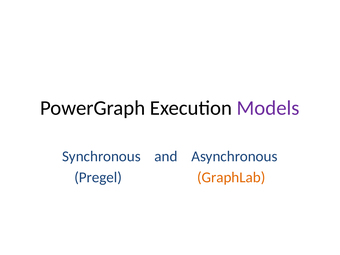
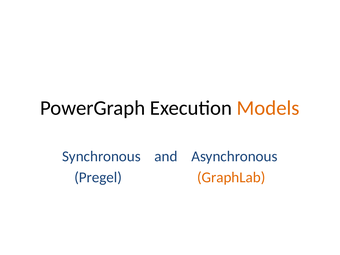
Models colour: purple -> orange
